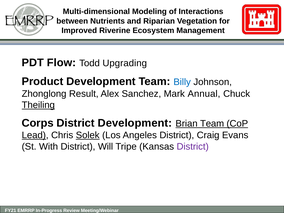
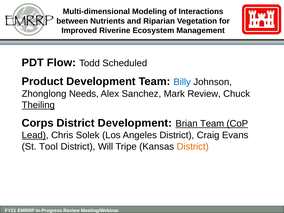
Upgrading: Upgrading -> Scheduled
Result: Result -> Needs
Mark Annual: Annual -> Review
Solek underline: present -> none
With: With -> Tool
District at (193, 147) colour: purple -> orange
